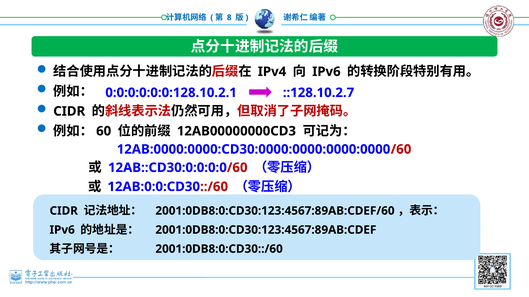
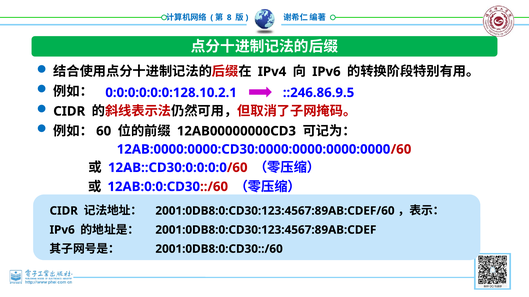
::128.10.2.7: ::128.10.2.7 -> ::246.86.9.5
